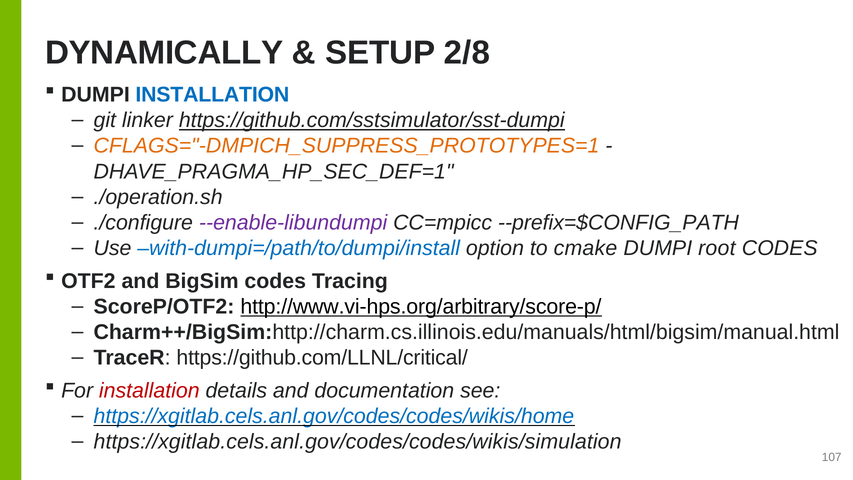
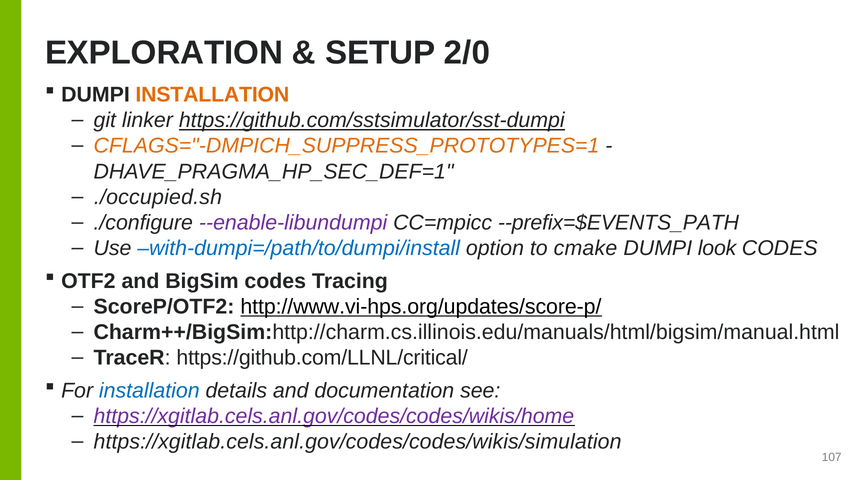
DYNAMICALLY: DYNAMICALLY -> EXPLORATION
2/8: 2/8 -> 2/0
INSTALLATION at (212, 95) colour: blue -> orange
./operation.sh: ./operation.sh -> ./occupied.sh
--prefix=$CONFIG_PATH: --prefix=$CONFIG_PATH -> --prefix=$EVENTS_PATH
root: root -> look
http://www.vi-hps.org/arbitrary/score-p/: http://www.vi-hps.org/arbitrary/score-p/ -> http://www.vi-hps.org/updates/score-p/
installation at (149, 390) colour: red -> blue
https://xgitlab.cels.anl.gov/codes/codes/wikis/home colour: blue -> purple
